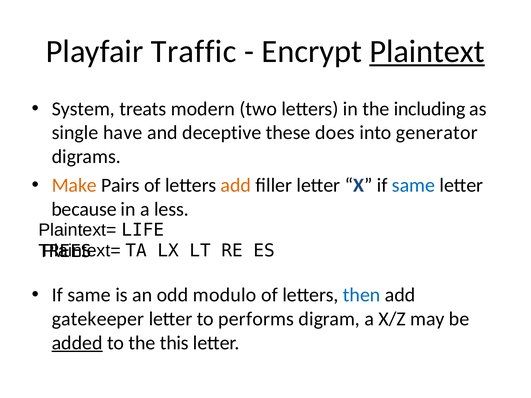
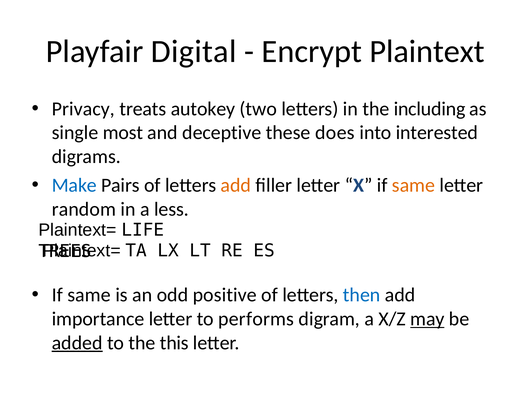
Traffic: Traffic -> Digital
Plaintext underline: present -> none
System: System -> Privacy
modern: modern -> autokey
have: have -> most
generator: generator -> interested
Make colour: orange -> blue
same at (414, 185) colour: blue -> orange
because: because -> random
modulo: modulo -> positive
gatekeeper: gatekeeper -> importance
may underline: none -> present
